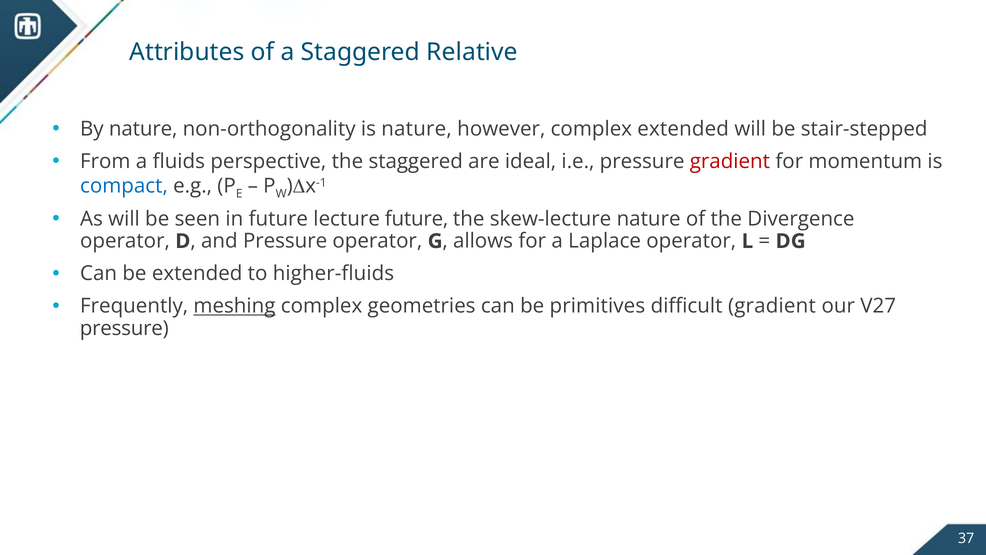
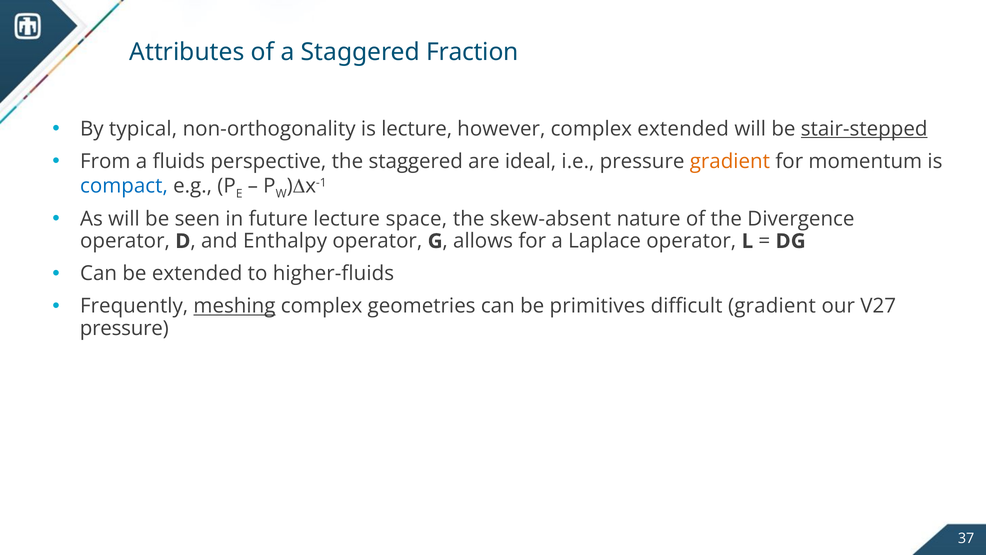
Relative: Relative -> Fraction
By nature: nature -> typical
is nature: nature -> lecture
stair-stepped underline: none -> present
gradient at (730, 161) colour: red -> orange
lecture future: future -> space
skew-lecture: skew-lecture -> skew-absent
and Pressure: Pressure -> Enthalpy
